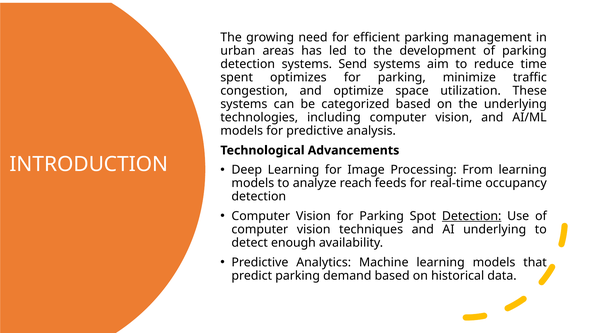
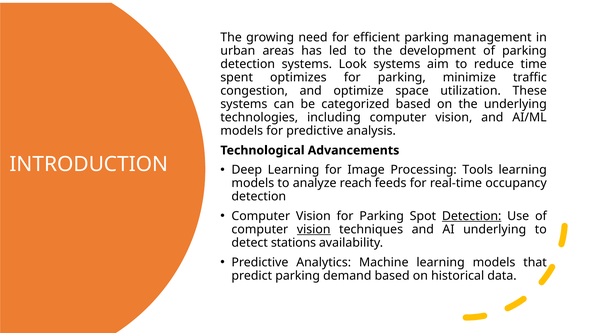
Send: Send -> Look
From: From -> Tools
vision at (314, 229) underline: none -> present
enough: enough -> stations
